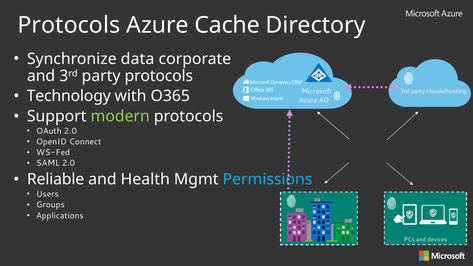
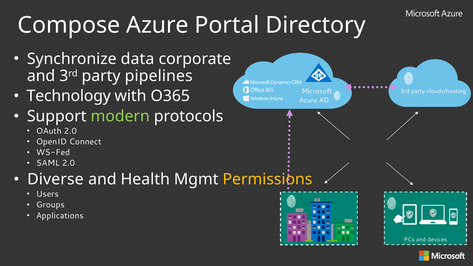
Protocols at (69, 25): Protocols -> Compose
Cache: Cache -> Portal
party protocols: protocols -> pipelines
Reliable: Reliable -> Diverse
Permissions colour: light blue -> yellow
